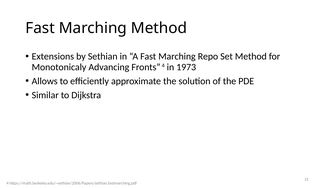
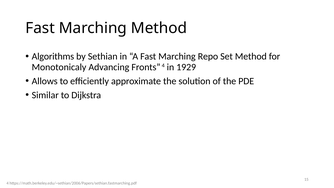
Extensions: Extensions -> Algorithms
1973: 1973 -> 1929
